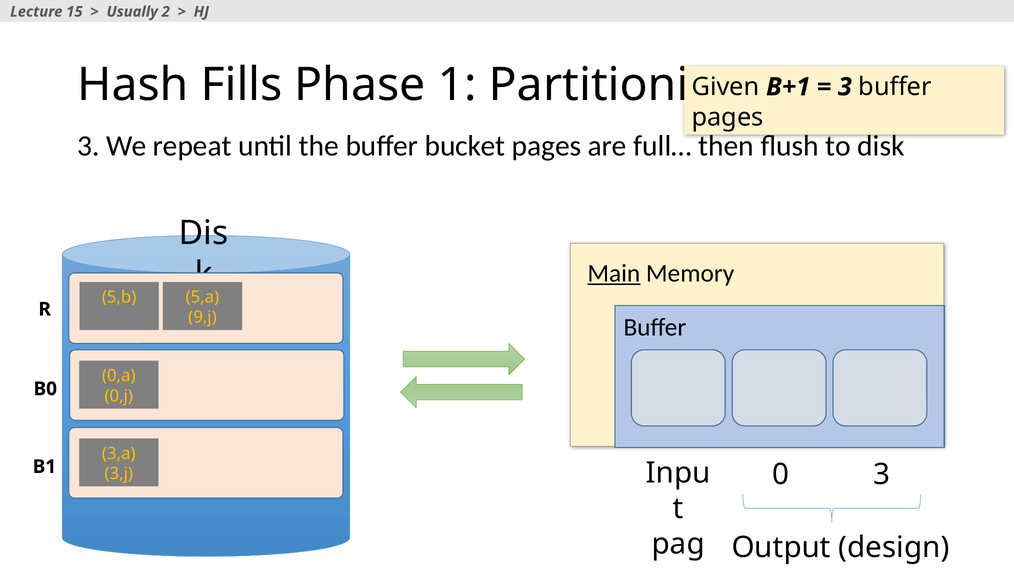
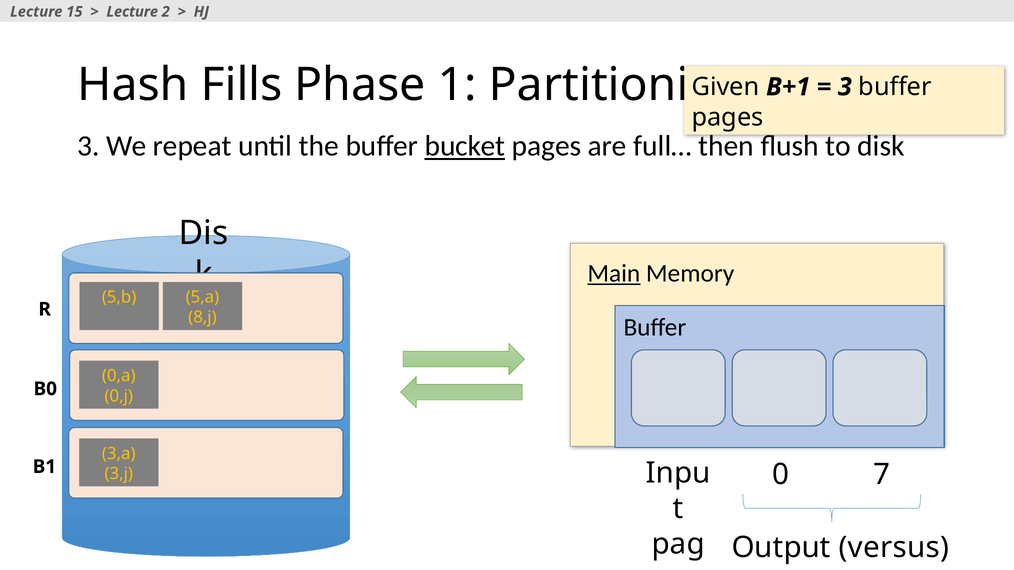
Usually at (132, 12): Usually -> Lecture
bucket underline: none -> present
9,j: 9,j -> 8,j
0 3: 3 -> 7
design: design -> versus
